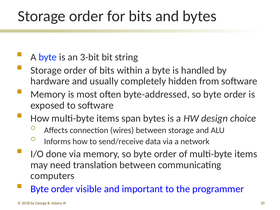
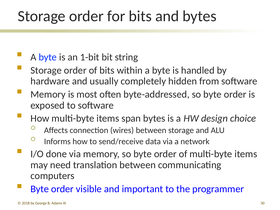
3-bit: 3-bit -> 1-bit
